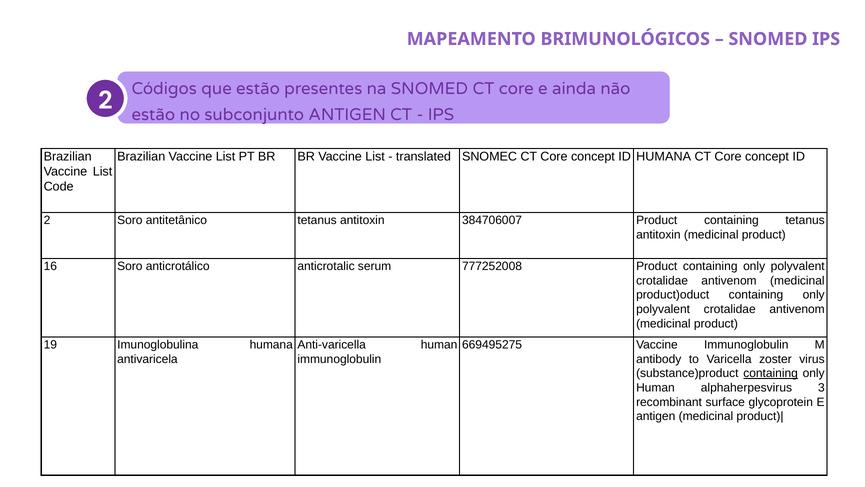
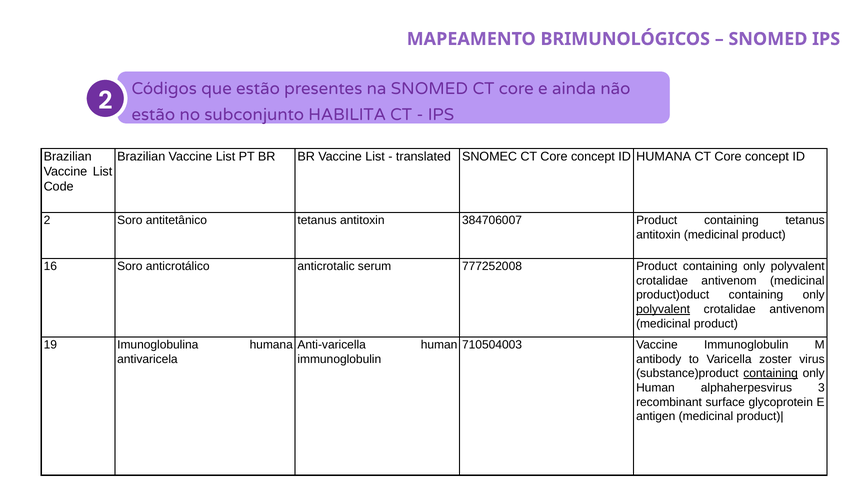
subconjunto ANTIGEN: ANTIGEN -> HABILITA
polyvalent at (663, 309) underline: none -> present
669495275: 669495275 -> 710504003
